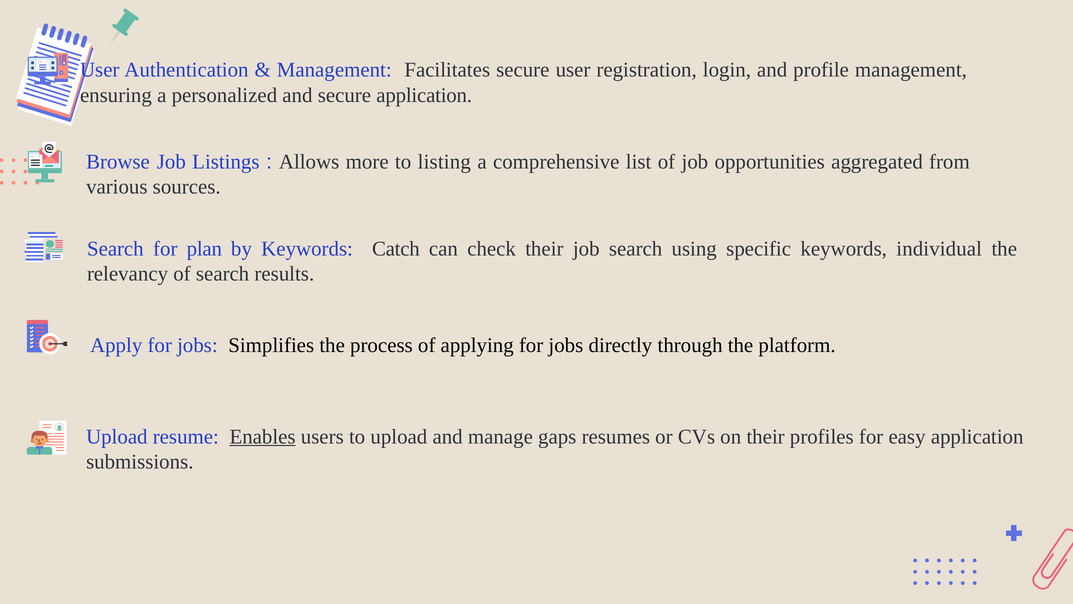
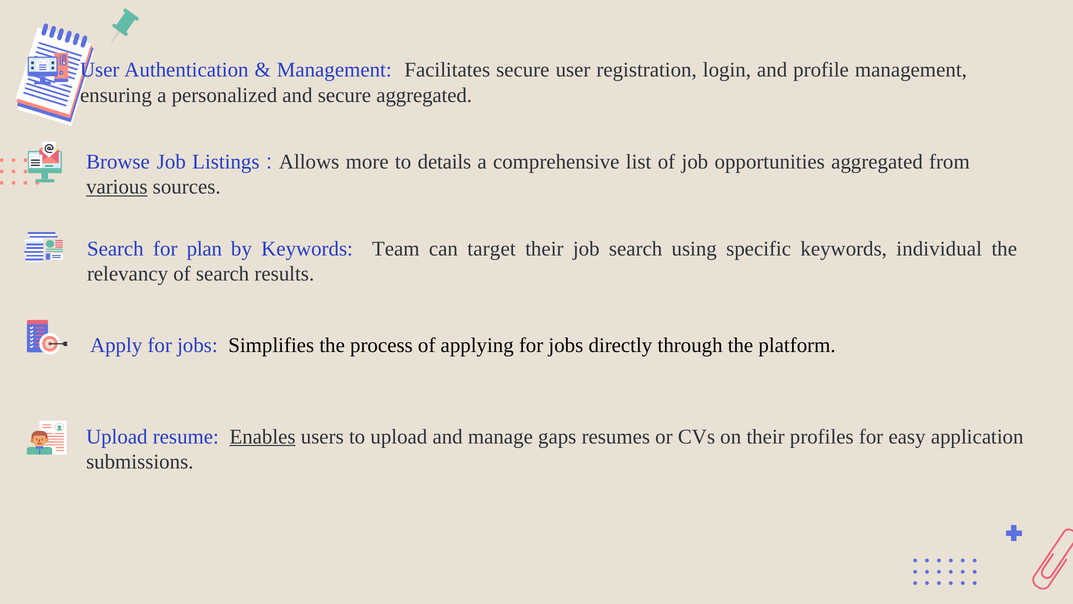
secure application: application -> aggregated
listing: listing -> details
various underline: none -> present
Catch: Catch -> Team
check: check -> target
